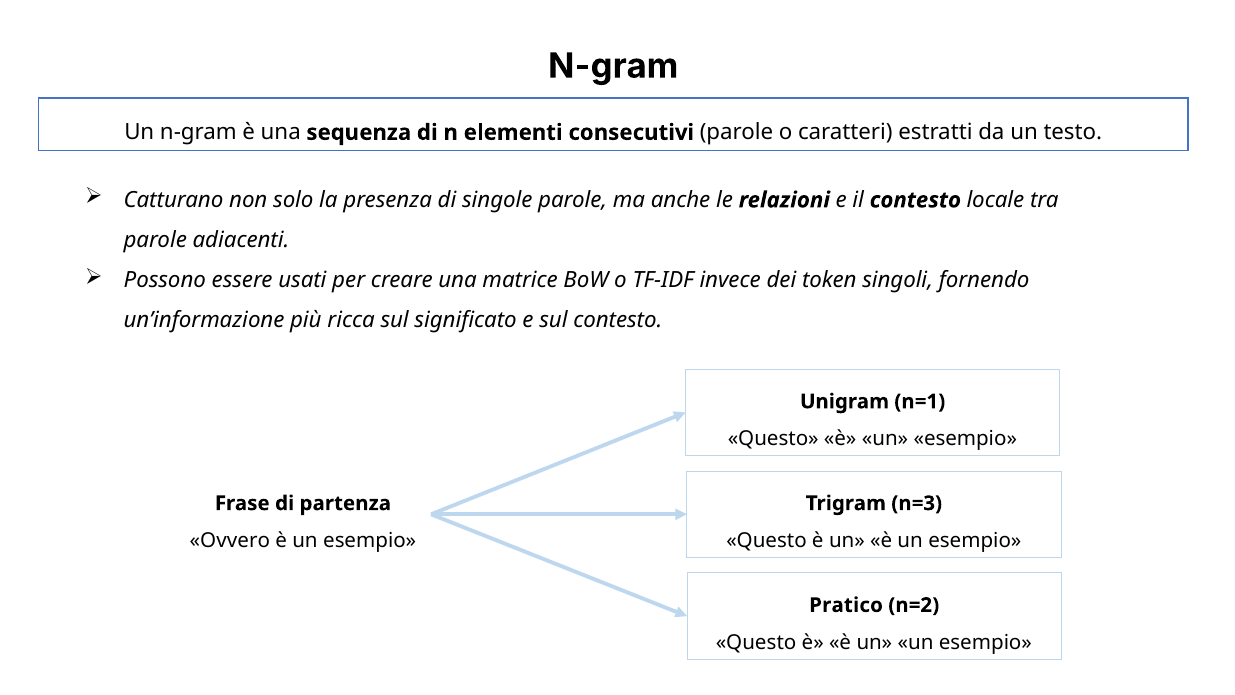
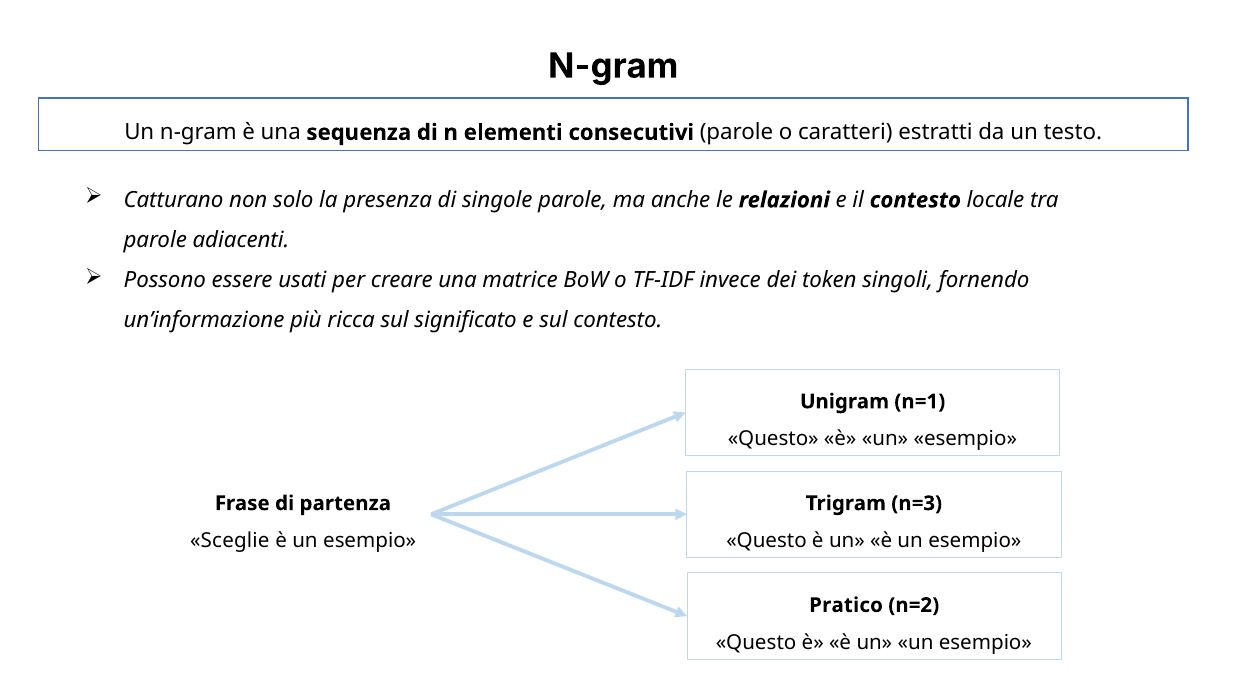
Ovvero: Ovvero -> Sceglie
